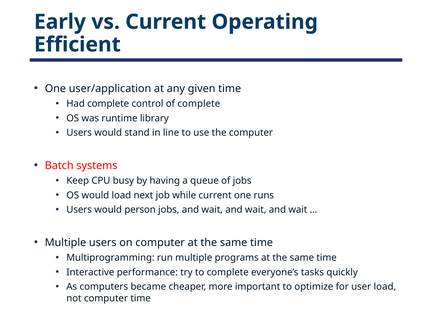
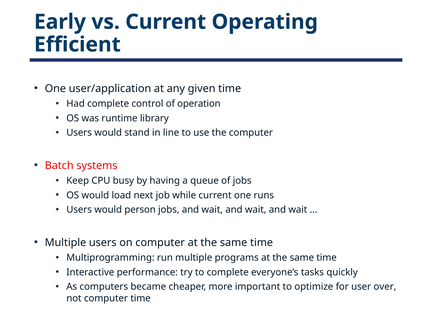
of complete: complete -> operation
user load: load -> over
